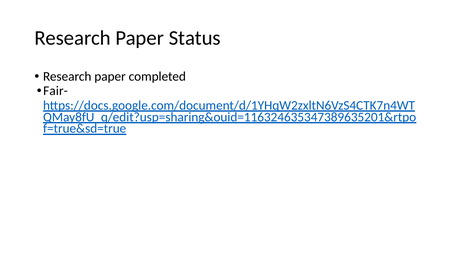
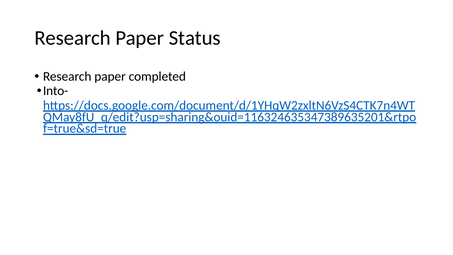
Fair-: Fair- -> Into-
